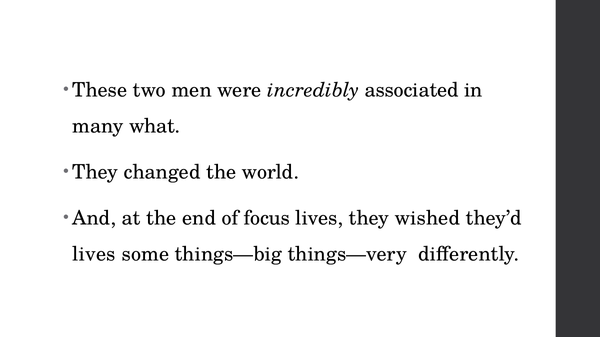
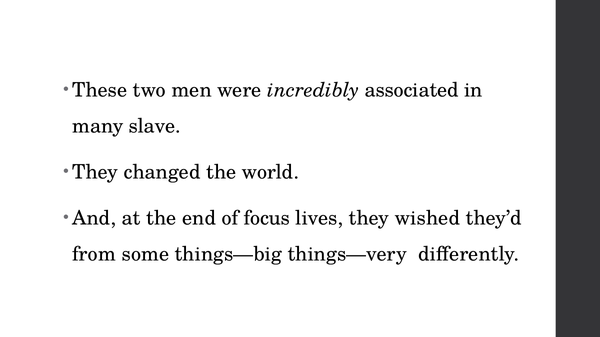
what: what -> slave
lives at (94, 255): lives -> from
